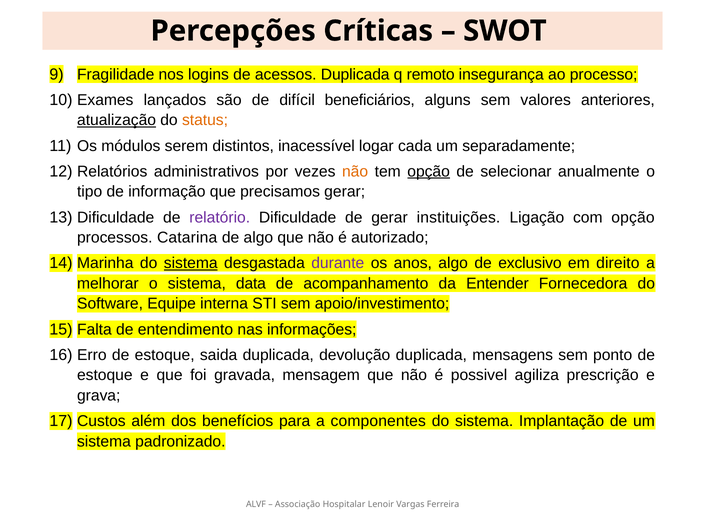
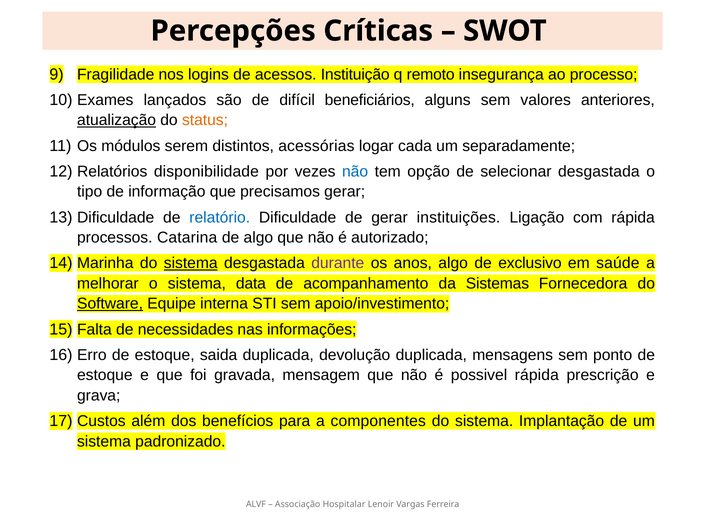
acessos Duplicada: Duplicada -> Instituição
inacessível: inacessível -> acessórias
administrativos: administrativos -> disponibilidade
não at (355, 171) colour: orange -> blue
opção at (429, 171) underline: present -> none
selecionar anualmente: anualmente -> desgastada
relatório colour: purple -> blue
com opção: opção -> rápida
direito: direito -> saúde
Entender: Entender -> Sistemas
Software underline: none -> present
entendimento: entendimento -> necessidades
possivel agiliza: agiliza -> rápida
